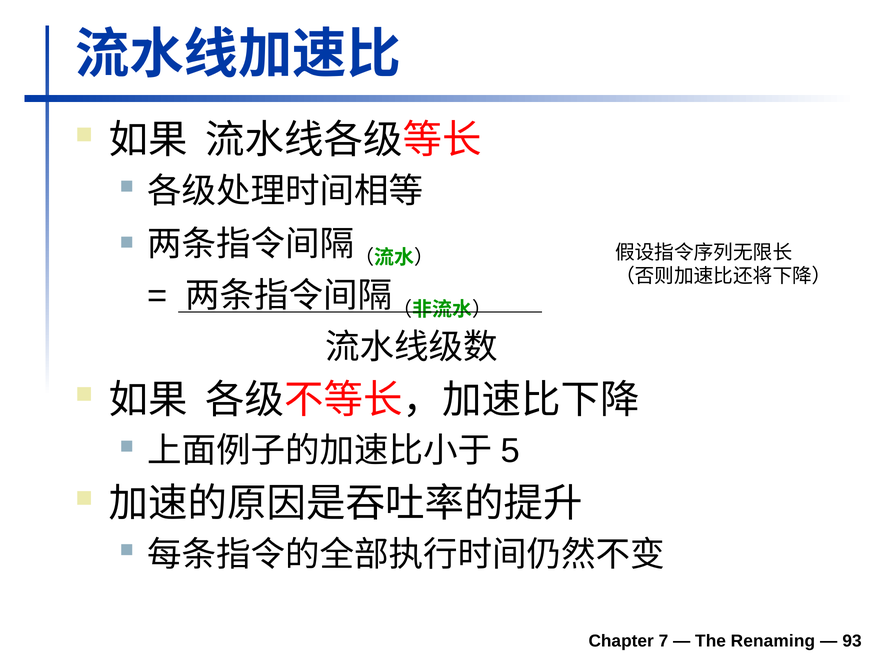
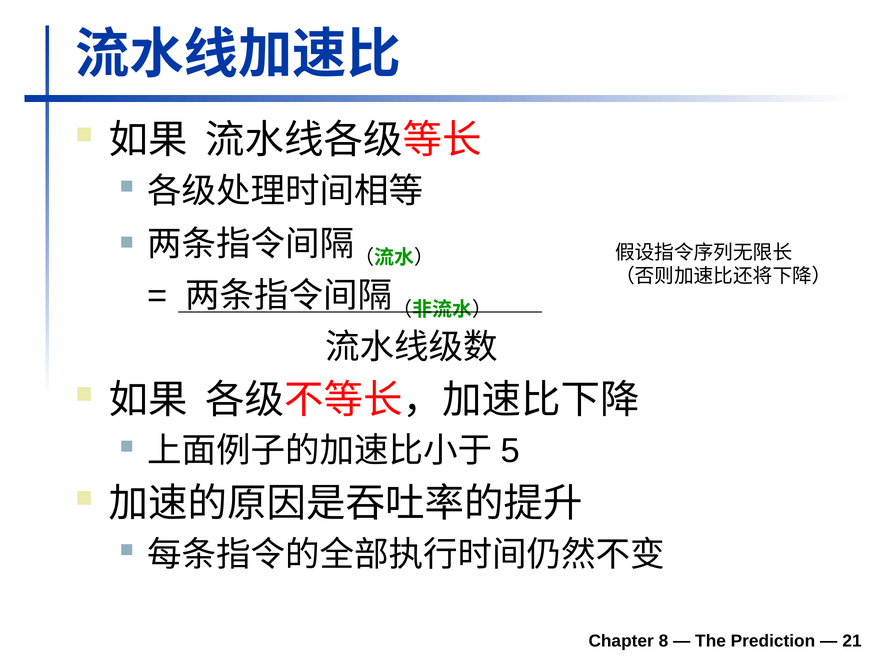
7: 7 -> 8
Renaming: Renaming -> Prediction
93: 93 -> 21
